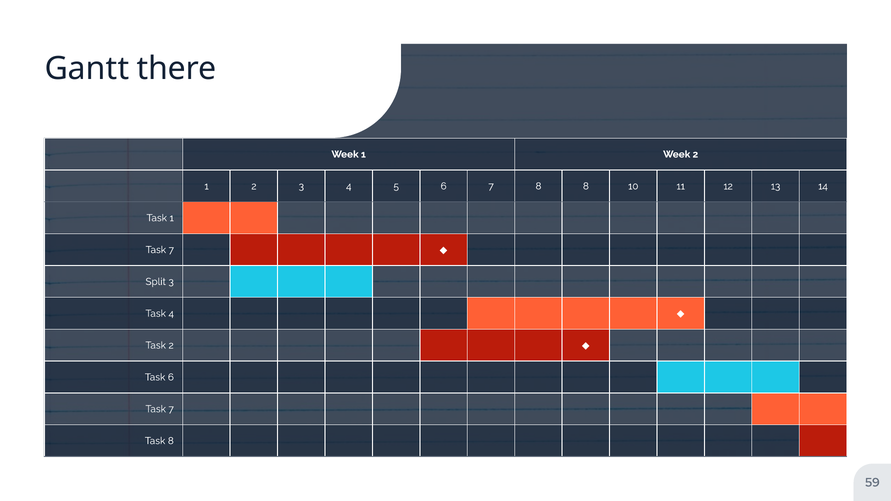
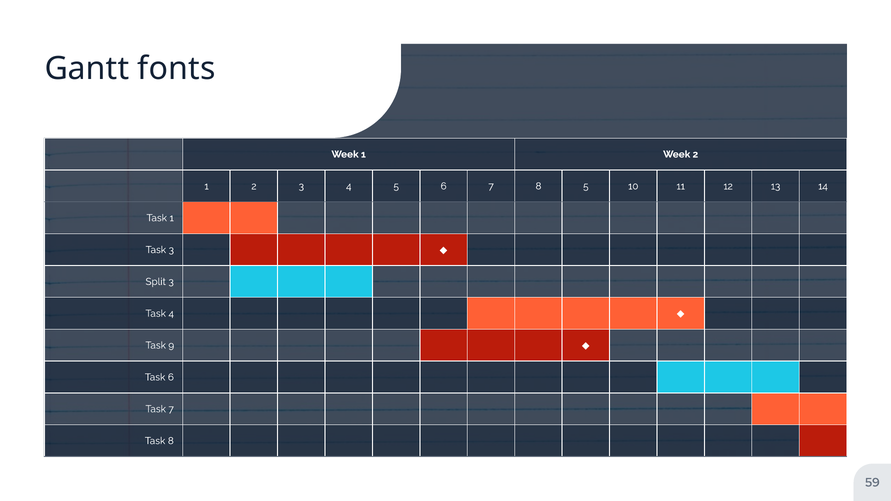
there: there -> fonts
8 8: 8 -> 5
7 at (171, 250): 7 -> 3
Task 2: 2 -> 9
